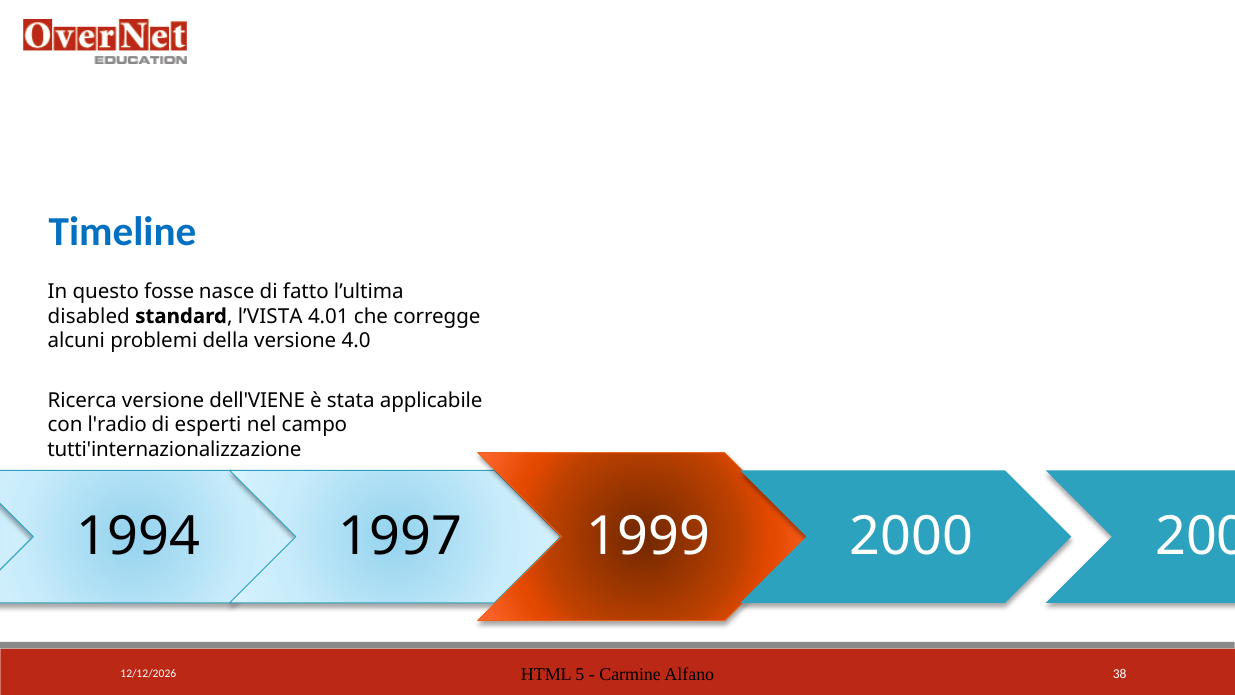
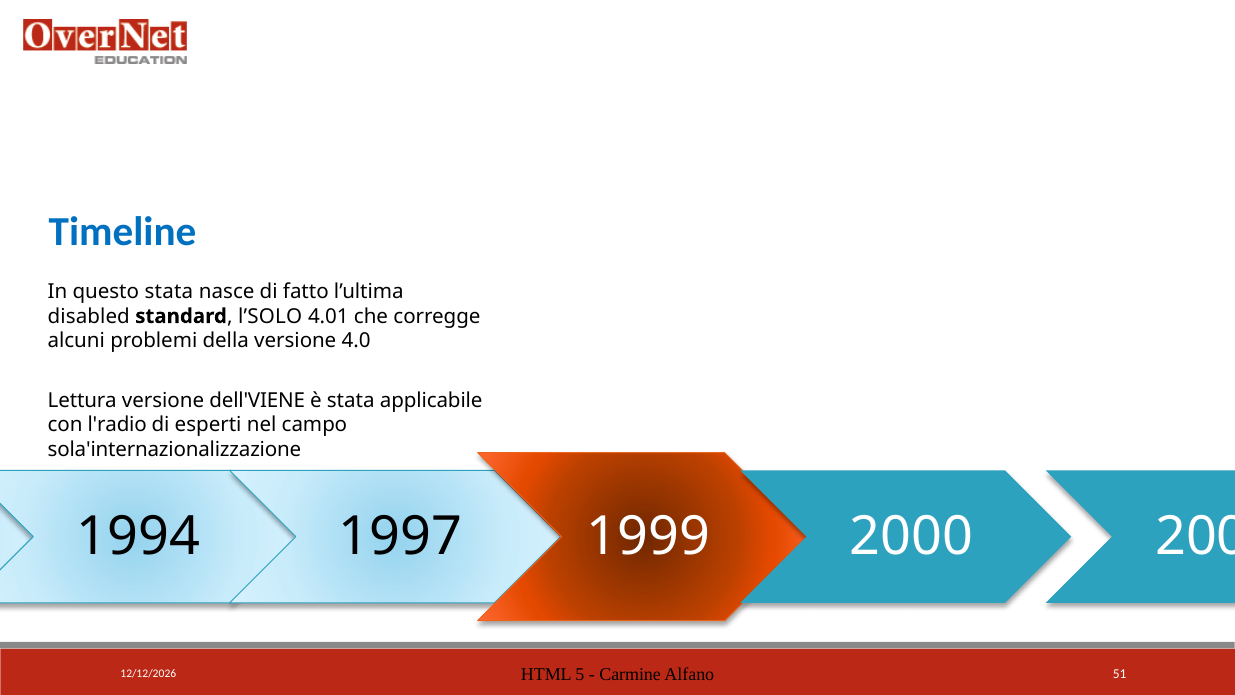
questo fosse: fosse -> stata
l’VISTA: l’VISTA -> l’SOLO
Ricerca: Ricerca -> Lettura
tutti'internazionalizzazione: tutti'internazionalizzazione -> sola'internazionalizzazione
38: 38 -> 51
